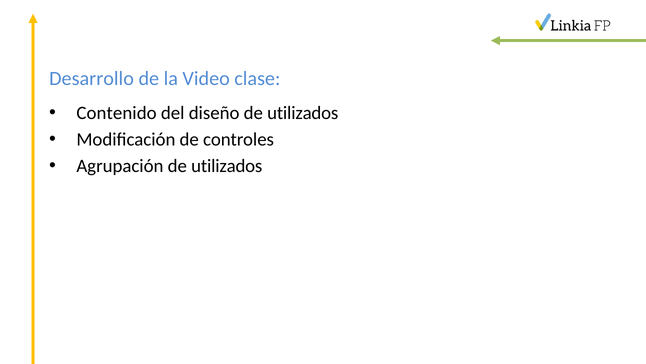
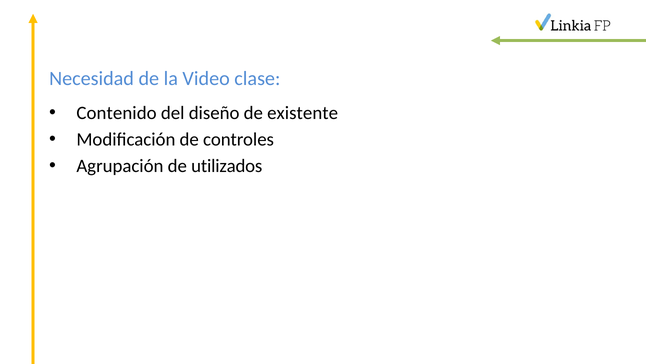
Desarrollo: Desarrollo -> Necesidad
diseño de utilizados: utilizados -> existente
